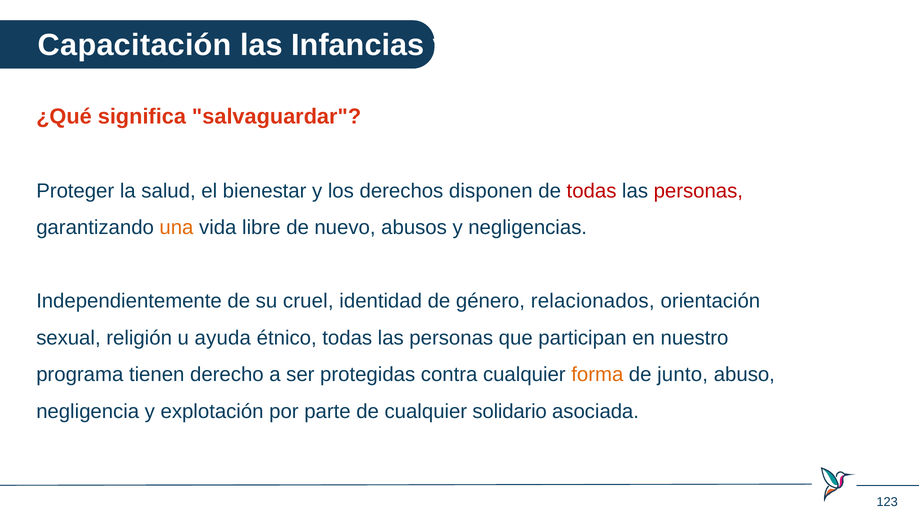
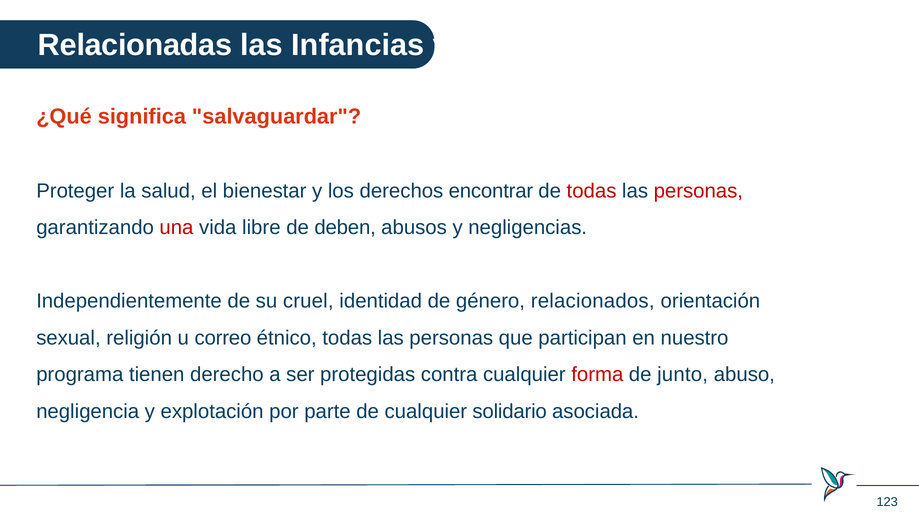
Capacitación: Capacitación -> Relacionadas
disponen: disponen -> encontrar
una colour: orange -> red
nuevo: nuevo -> deben
ayuda: ayuda -> correo
forma colour: orange -> red
